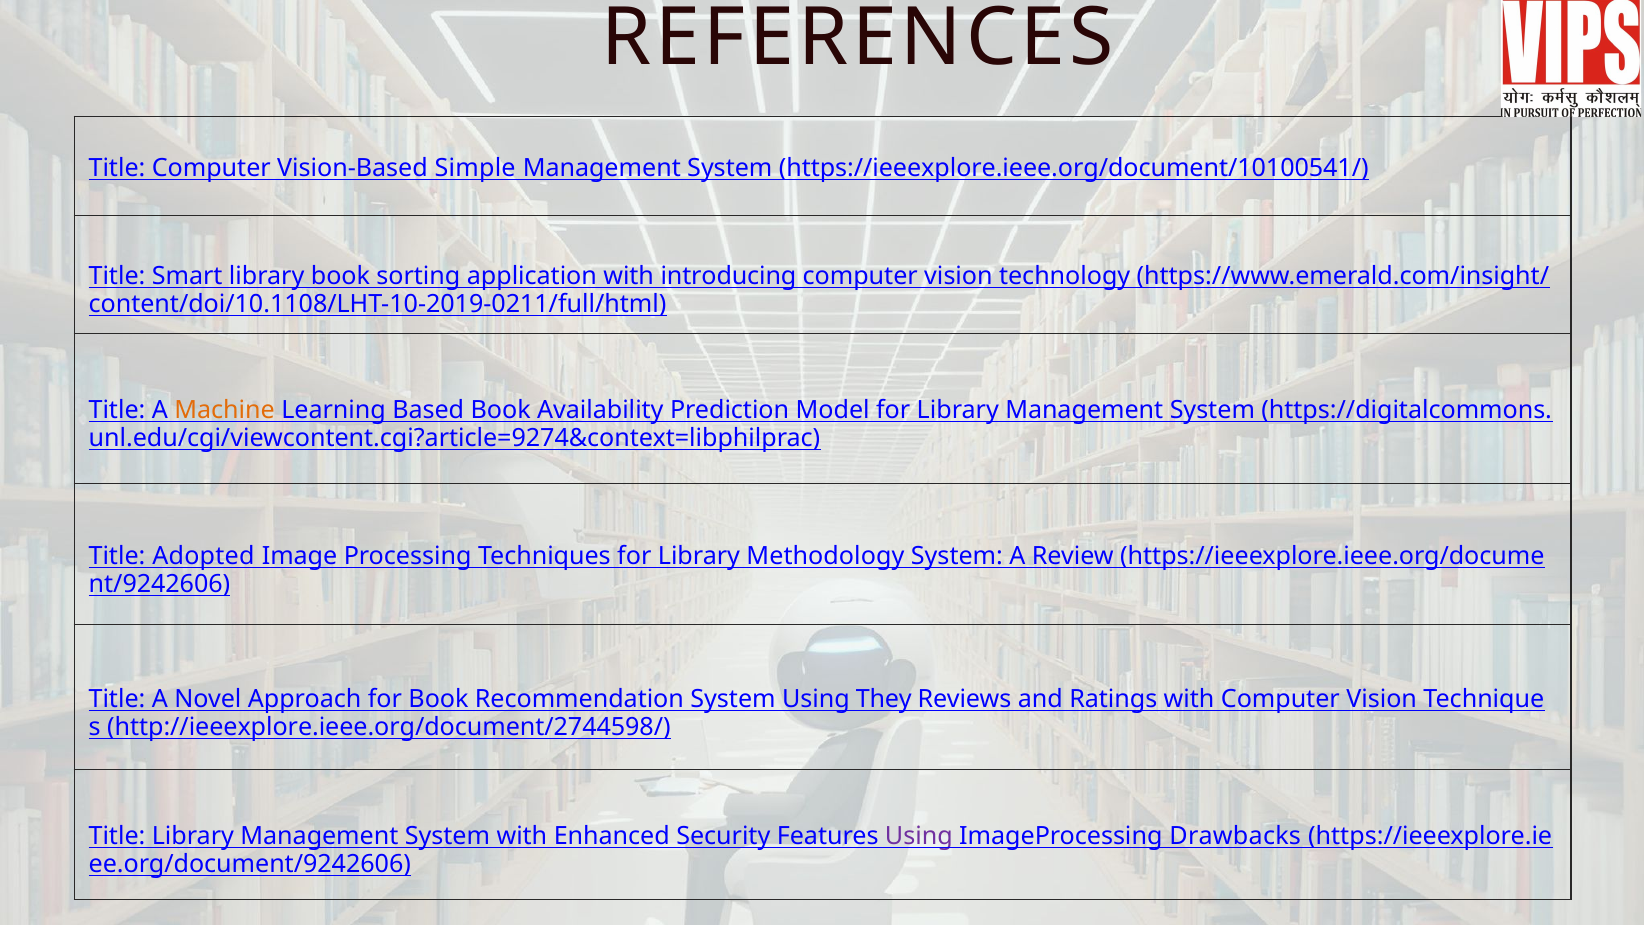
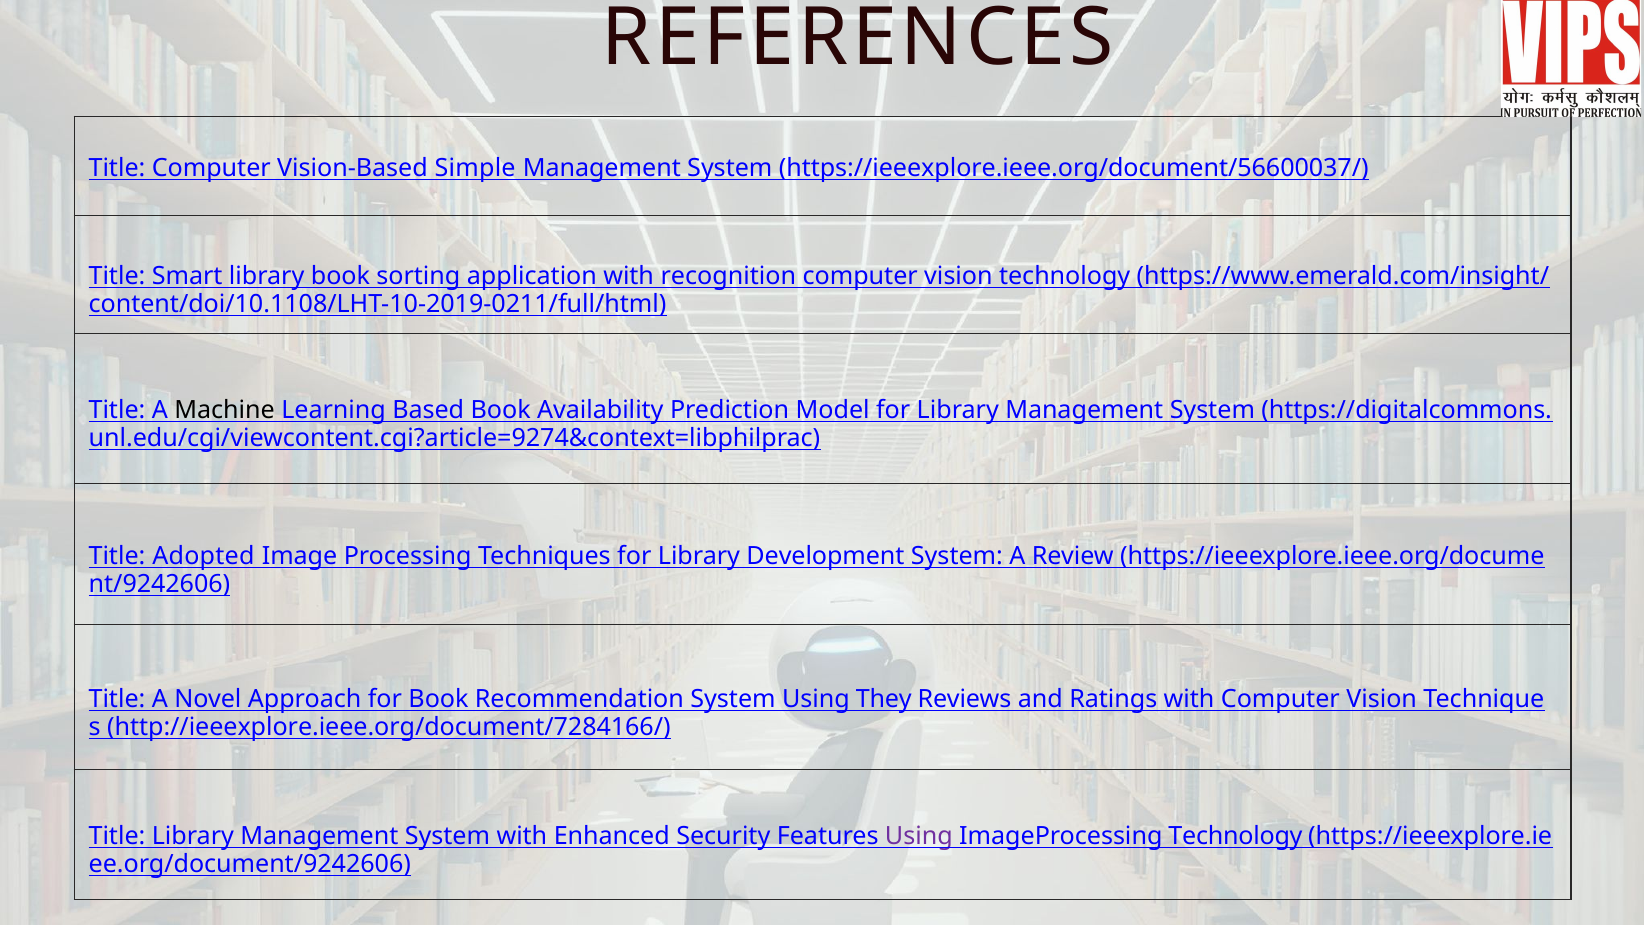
https://ieeexplore.ieee.org/document/10100541/: https://ieeexplore.ieee.org/document/10100541/ -> https://ieeexplore.ieee.org/document/56600037/
introducing: introducing -> recognition
Machine colour: orange -> black
Methodology: Methodology -> Development
http://ieeexplore.ieee.org/document/2744598/: http://ieeexplore.ieee.org/document/2744598/ -> http://ieeexplore.ieee.org/document/7284166/
ImageProcessing Drawbacks: Drawbacks -> Technology
